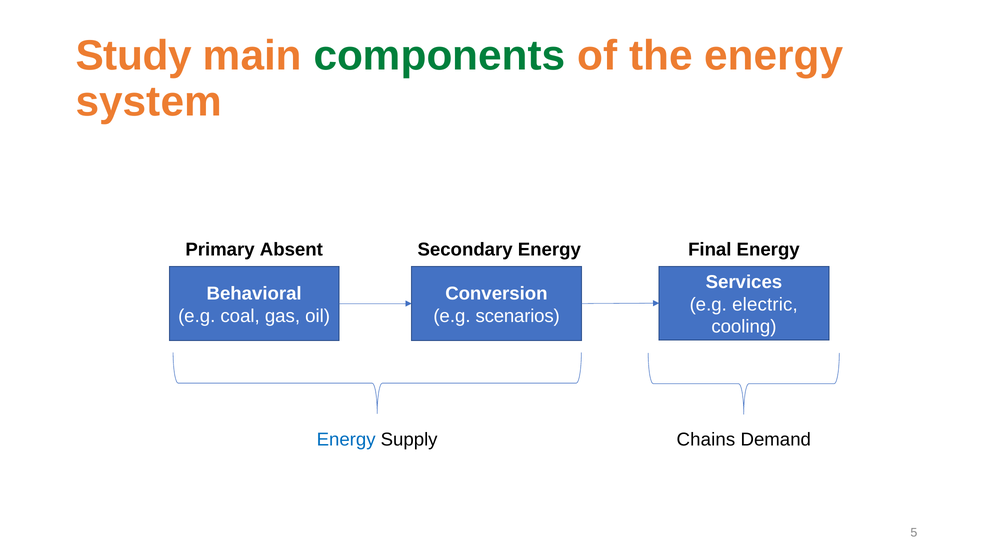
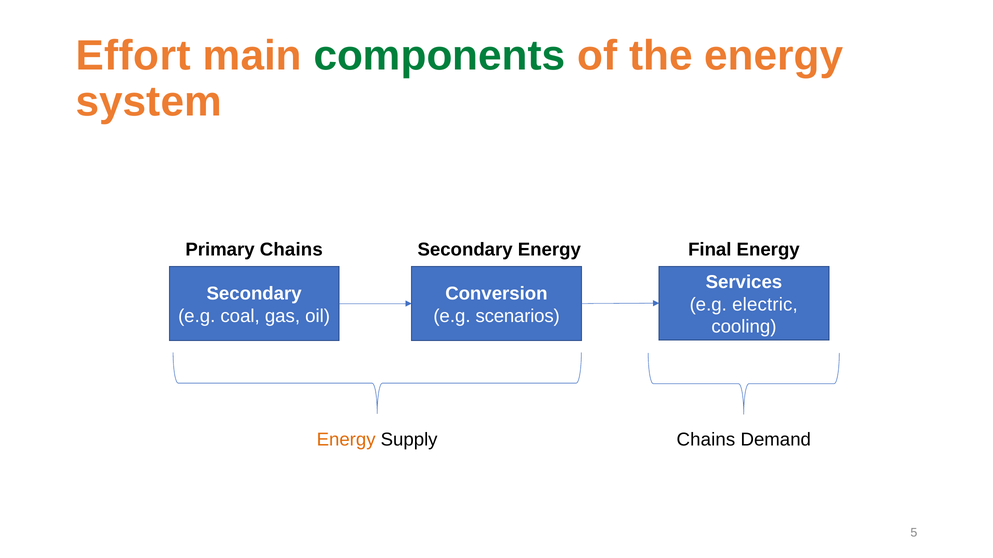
Study: Study -> Effort
Primary Absent: Absent -> Chains
Behavioral at (254, 294): Behavioral -> Secondary
Energy at (346, 440) colour: blue -> orange
